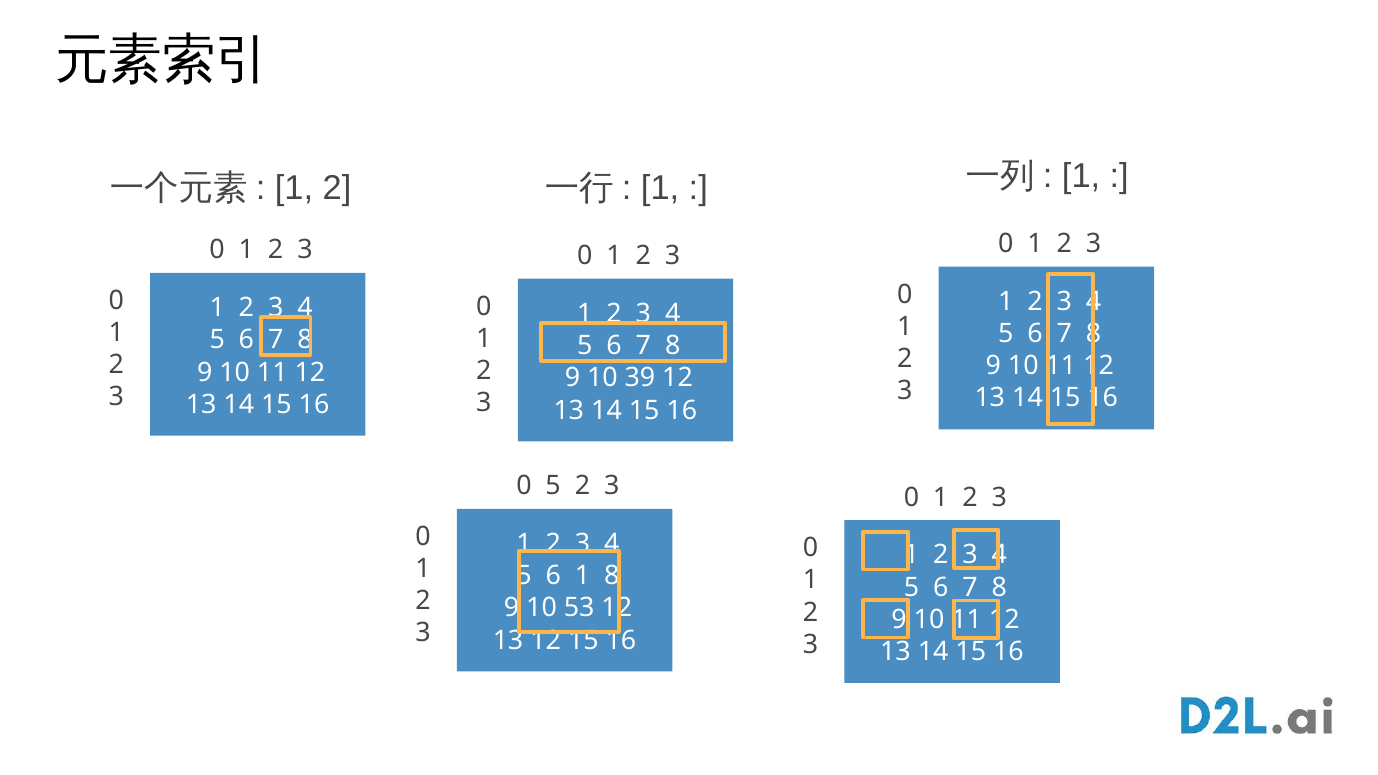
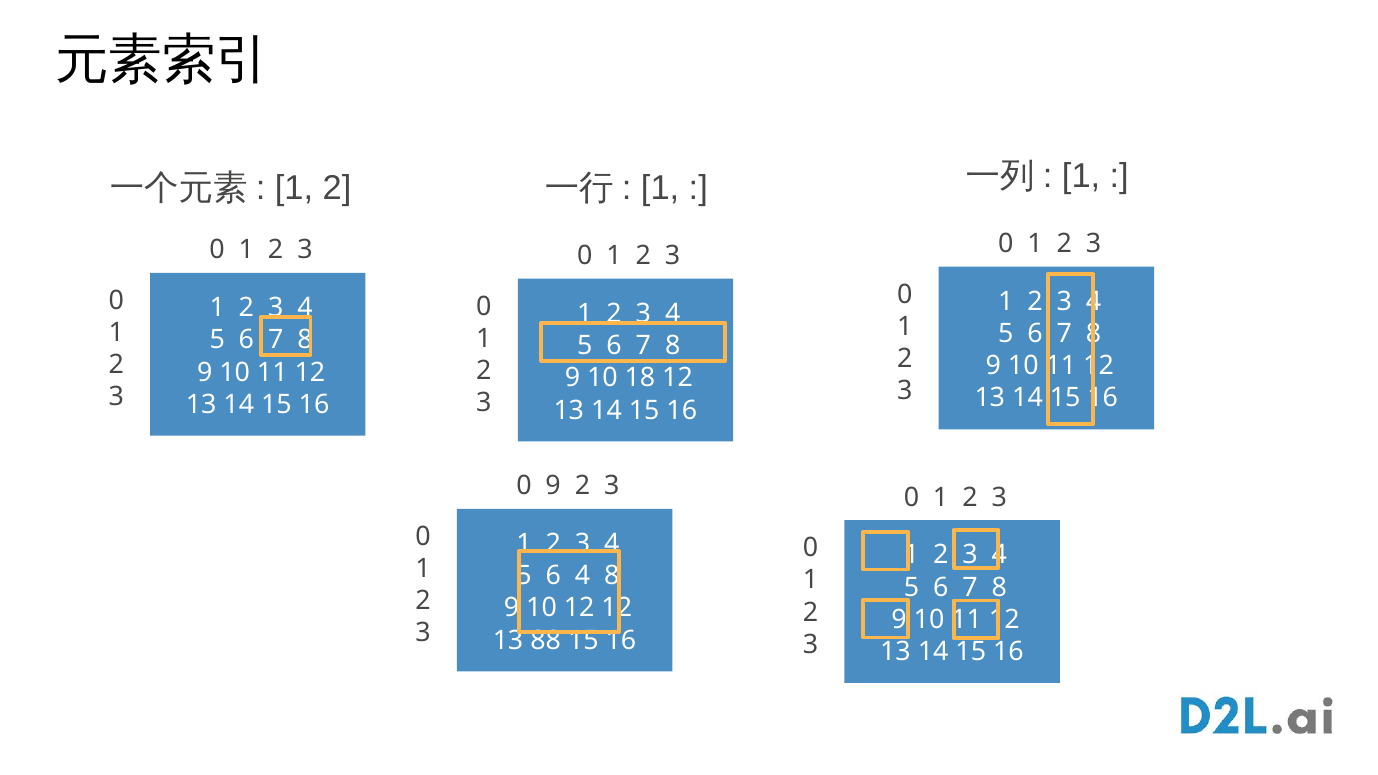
39: 39 -> 18
0 5: 5 -> 9
6 1: 1 -> 4
10 53: 53 -> 12
13 12: 12 -> 88
